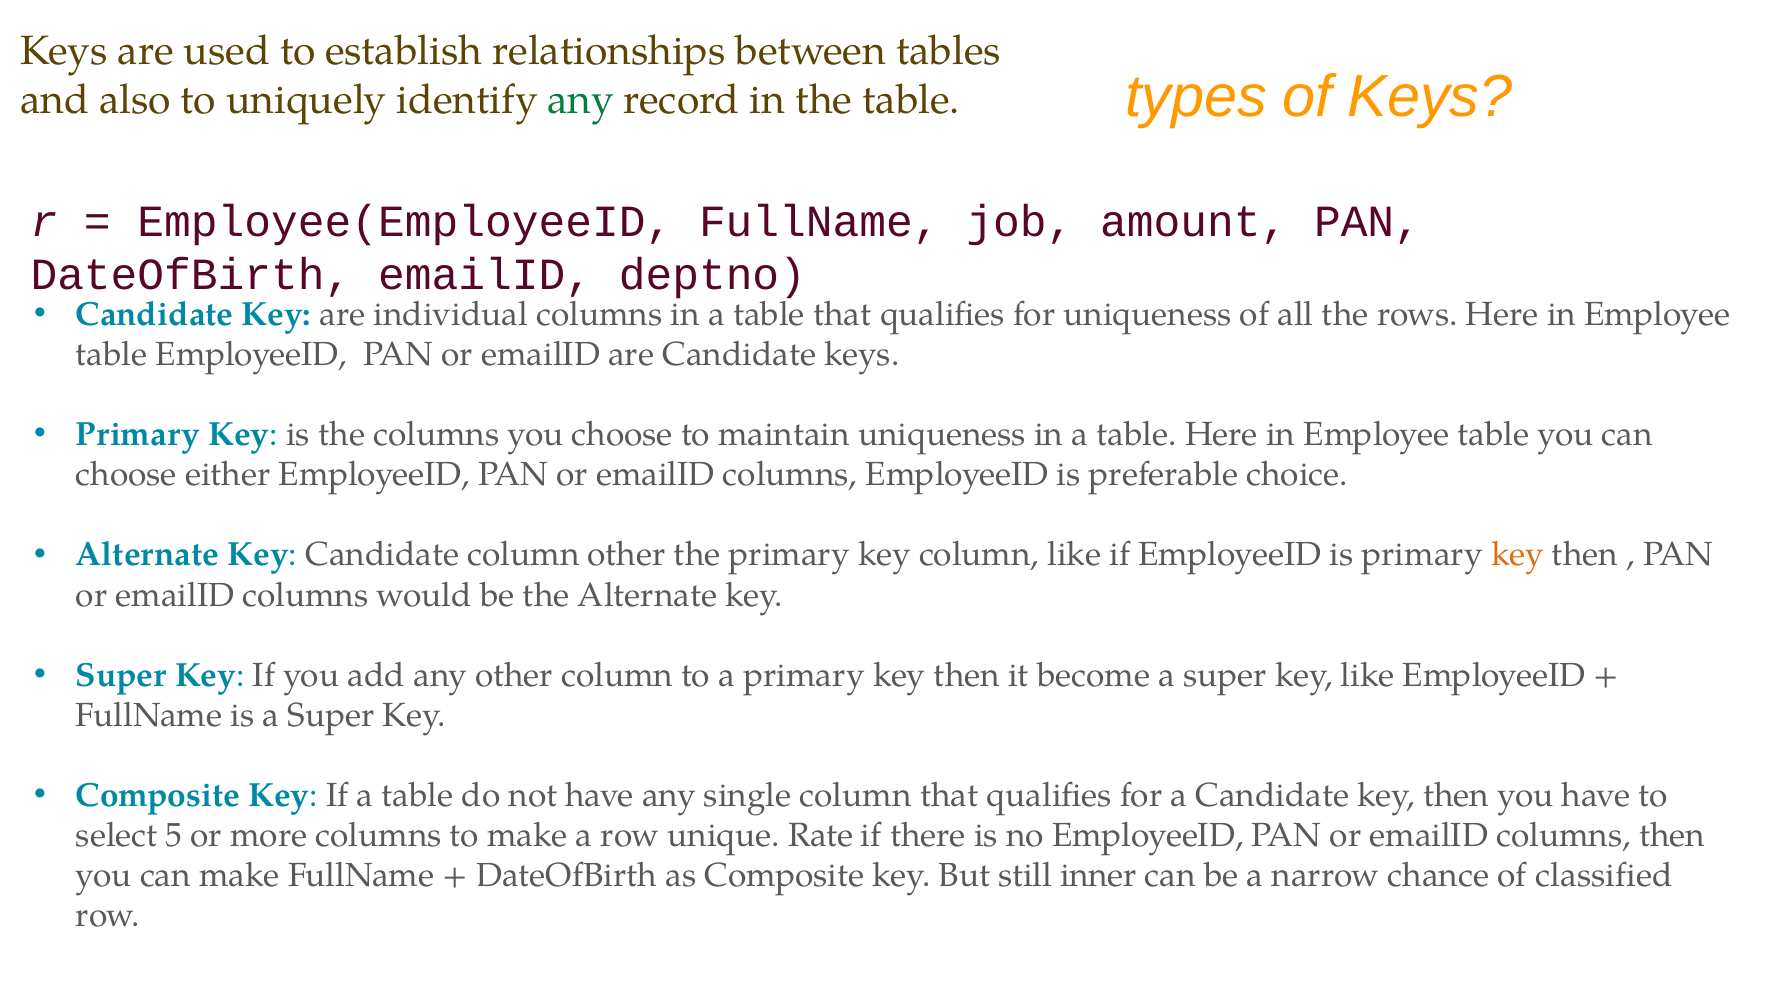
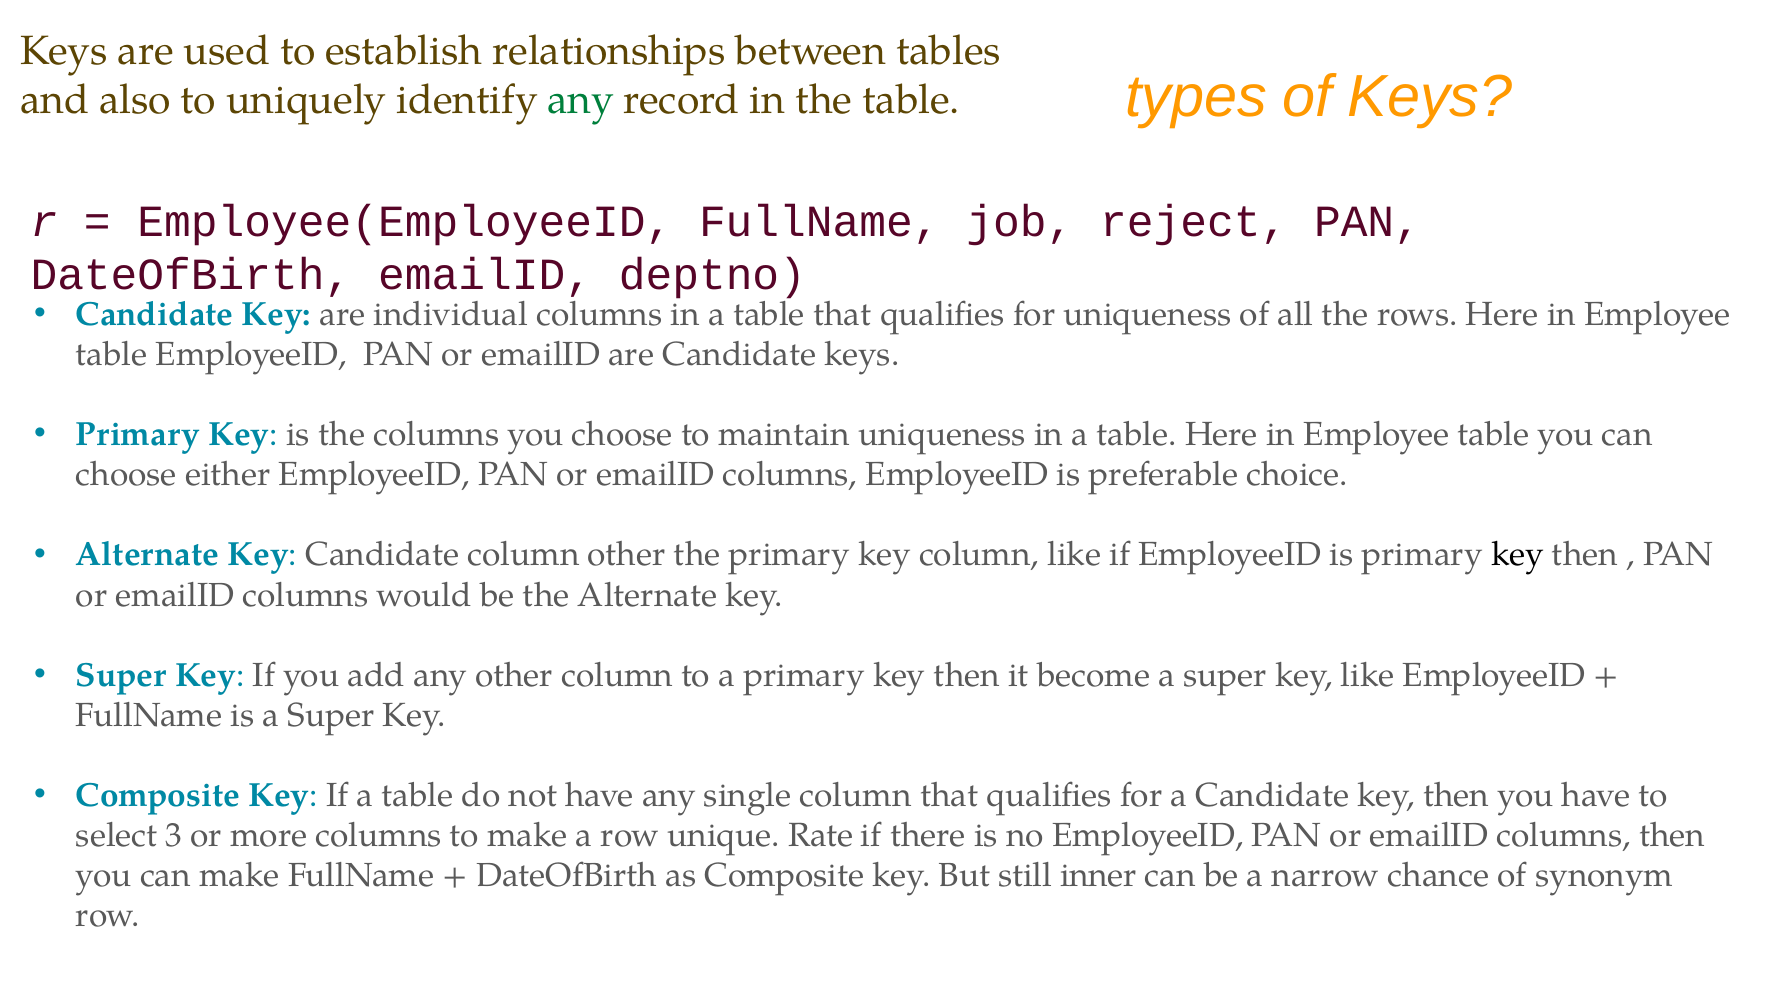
amount: amount -> reject
key at (1517, 555) colour: orange -> black
5: 5 -> 3
classified: classified -> synonym
